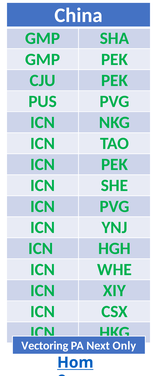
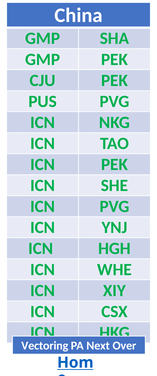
Only: Only -> Over
